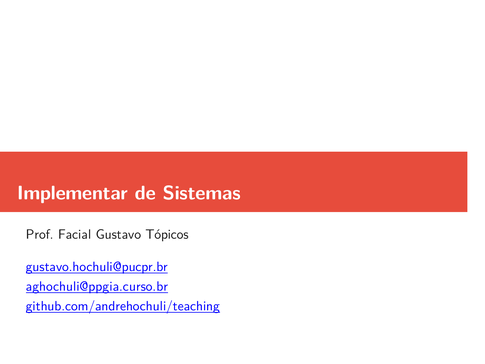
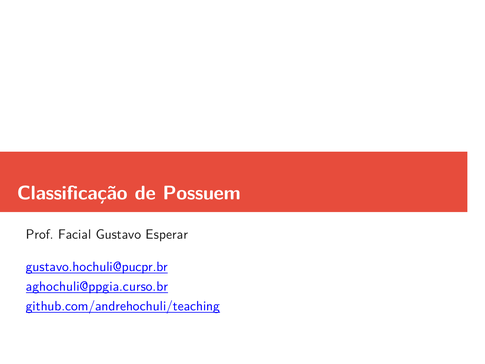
Implementar: Implementar -> Classificação
Sistemas: Sistemas -> Possuem
Tópicos: Tópicos -> Esperar
